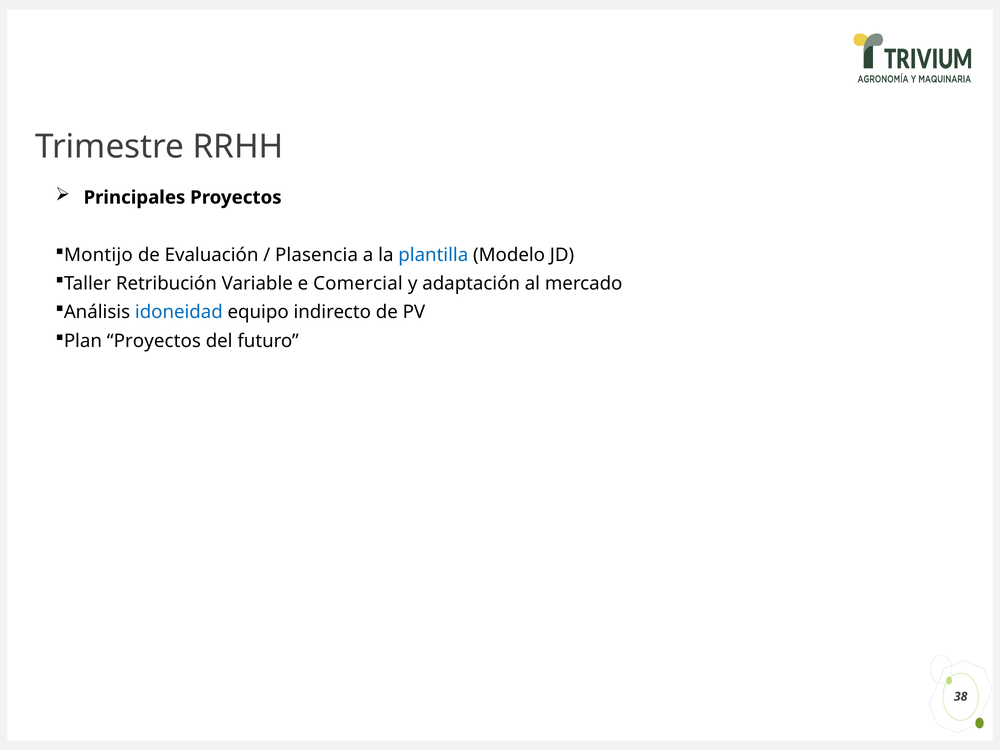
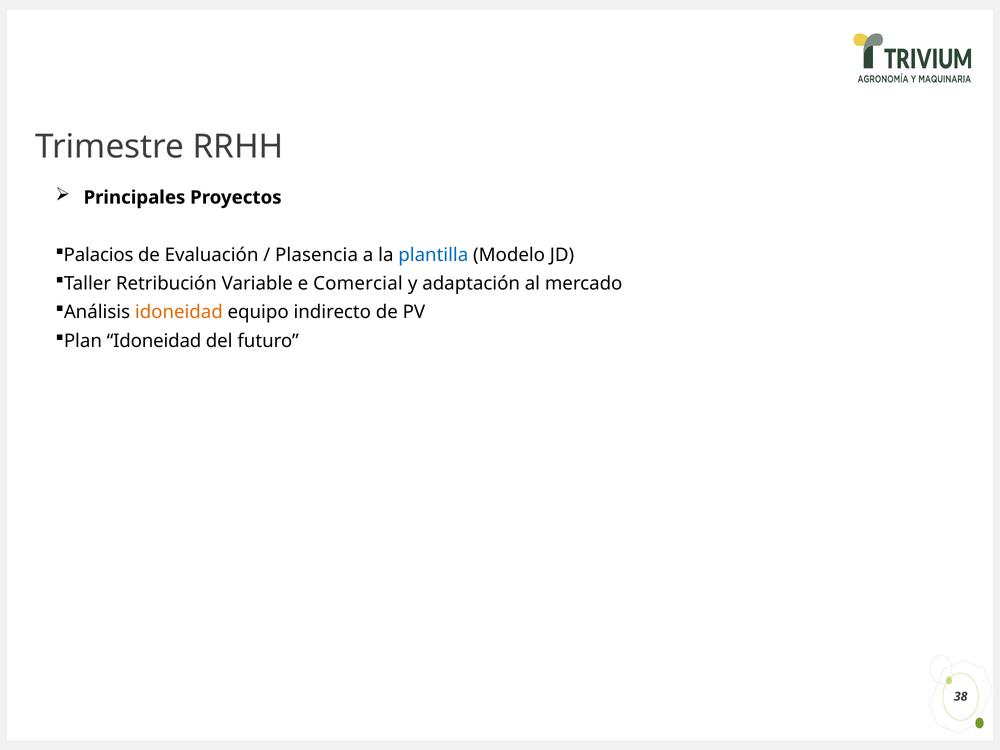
Montijo: Montijo -> Palacios
idoneidad at (179, 312) colour: blue -> orange
Plan Proyectos: Proyectos -> Idoneidad
